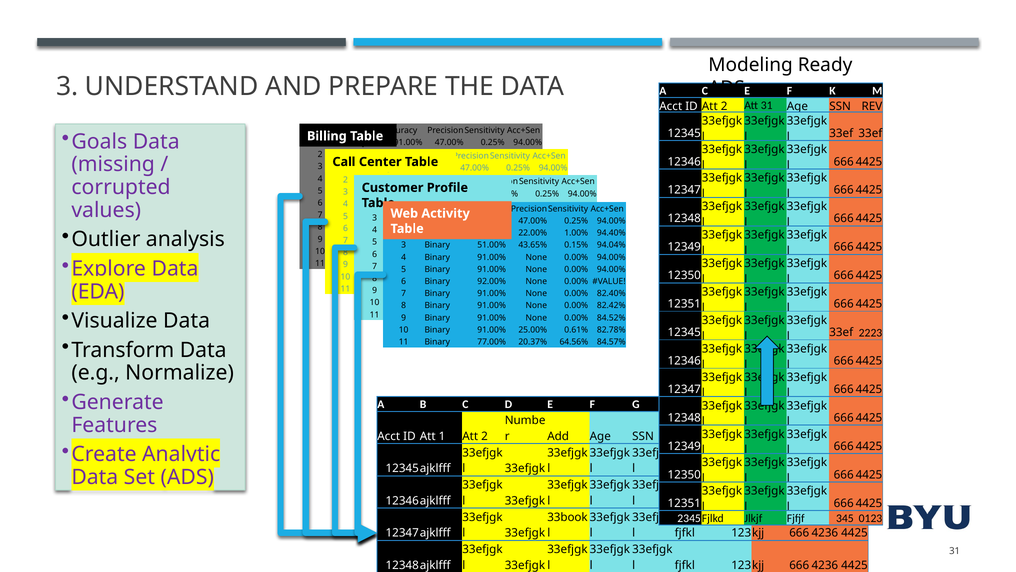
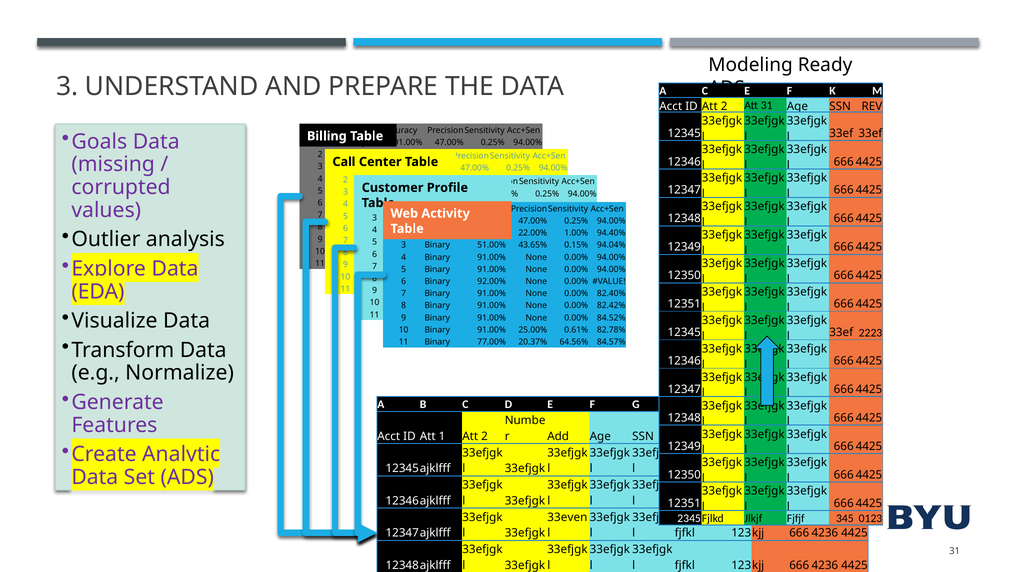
33book: 33book -> 33even
